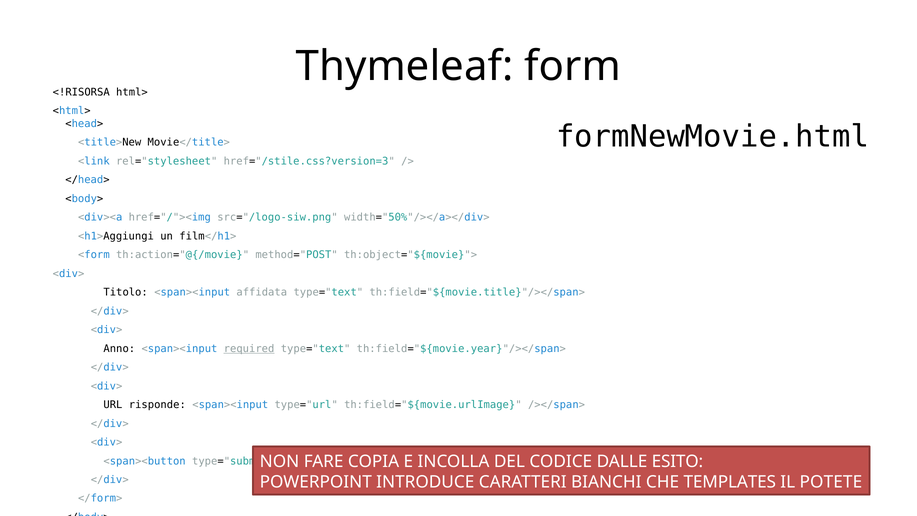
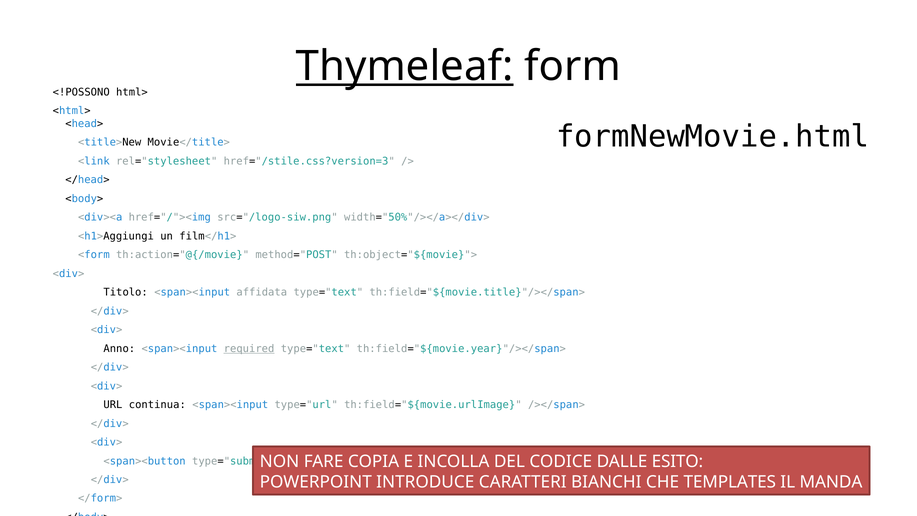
Thymeleaf underline: none -> present
<!RISORSA: <!RISORSA -> <!POSSONO
risponde: risponde -> continua
POTETE: POTETE -> MANDA
